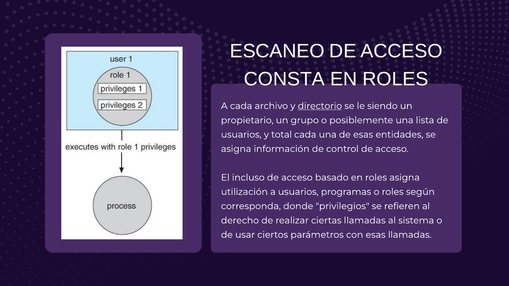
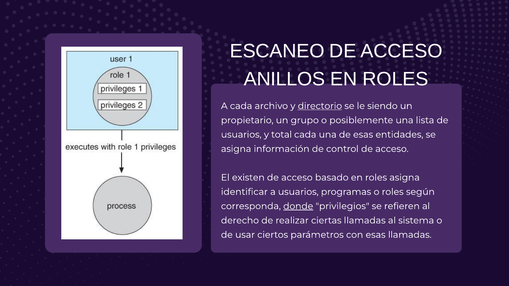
CONSTA: CONSTA -> ANILLOS
incluso: incluso -> existen
utilización: utilización -> identificar
donde underline: none -> present
